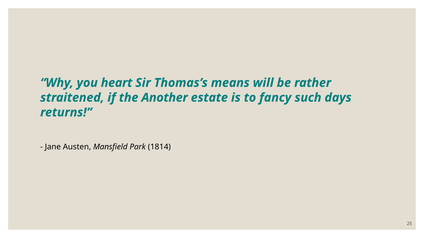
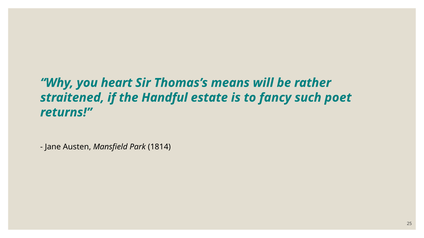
Another: Another -> Handful
days: days -> poet
